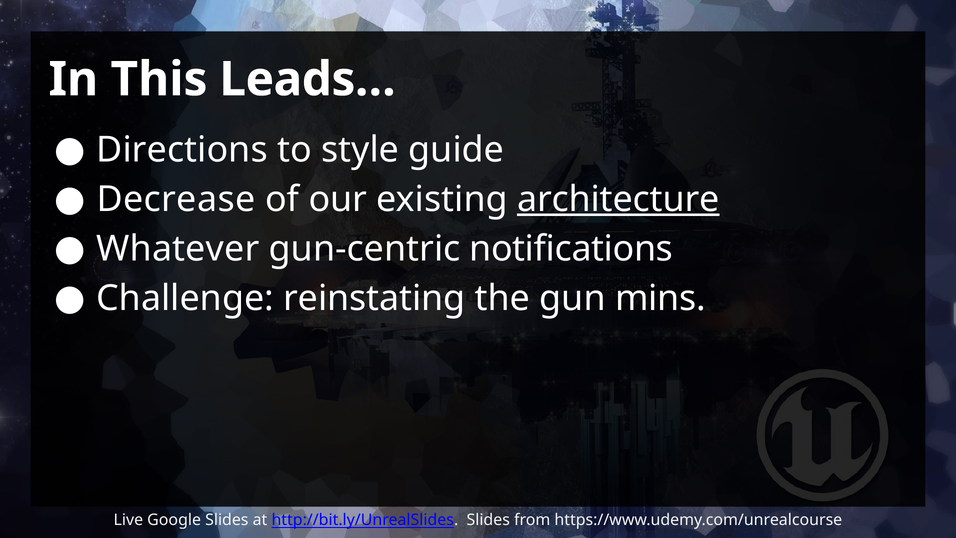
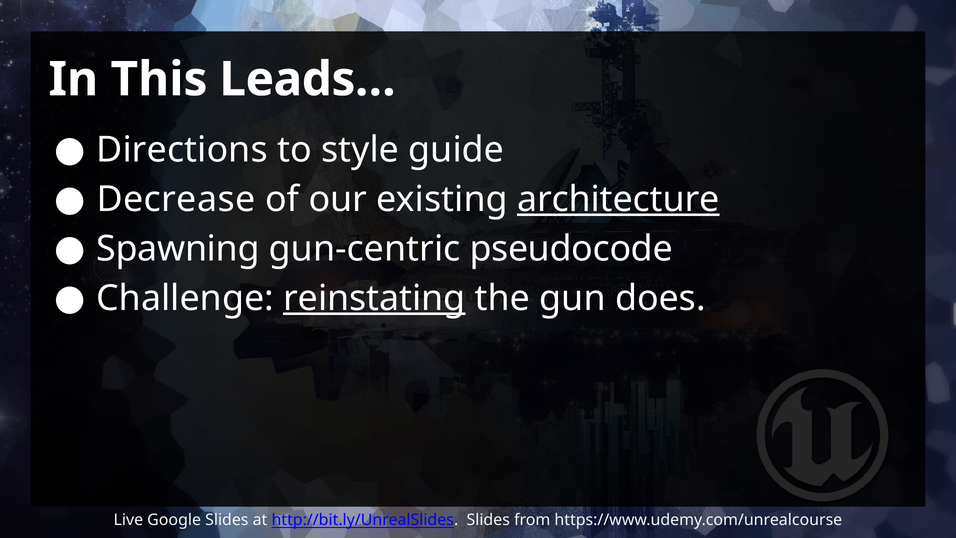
Whatever: Whatever -> Spawning
notifications: notifications -> pseudocode
reinstating underline: none -> present
mins: mins -> does
